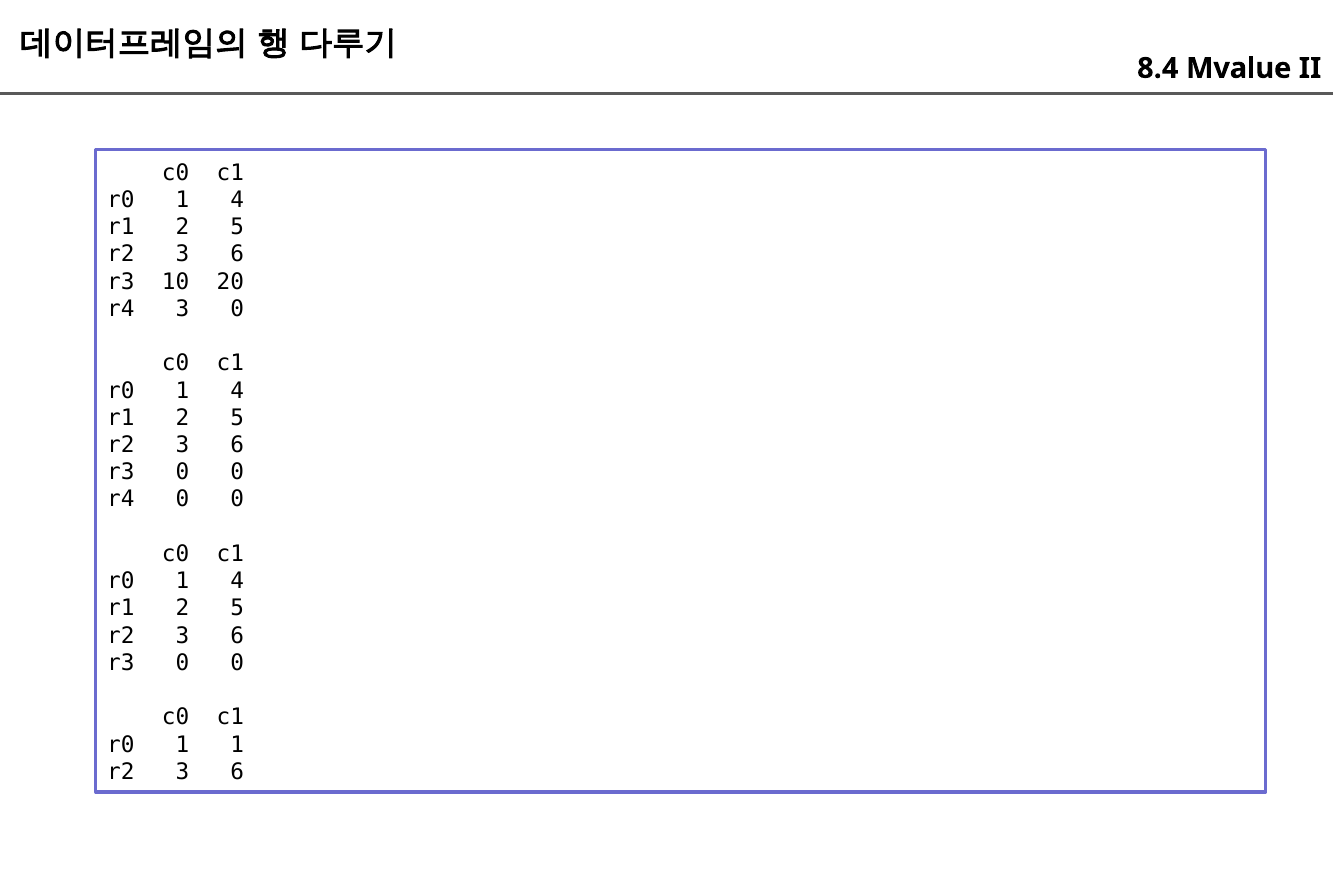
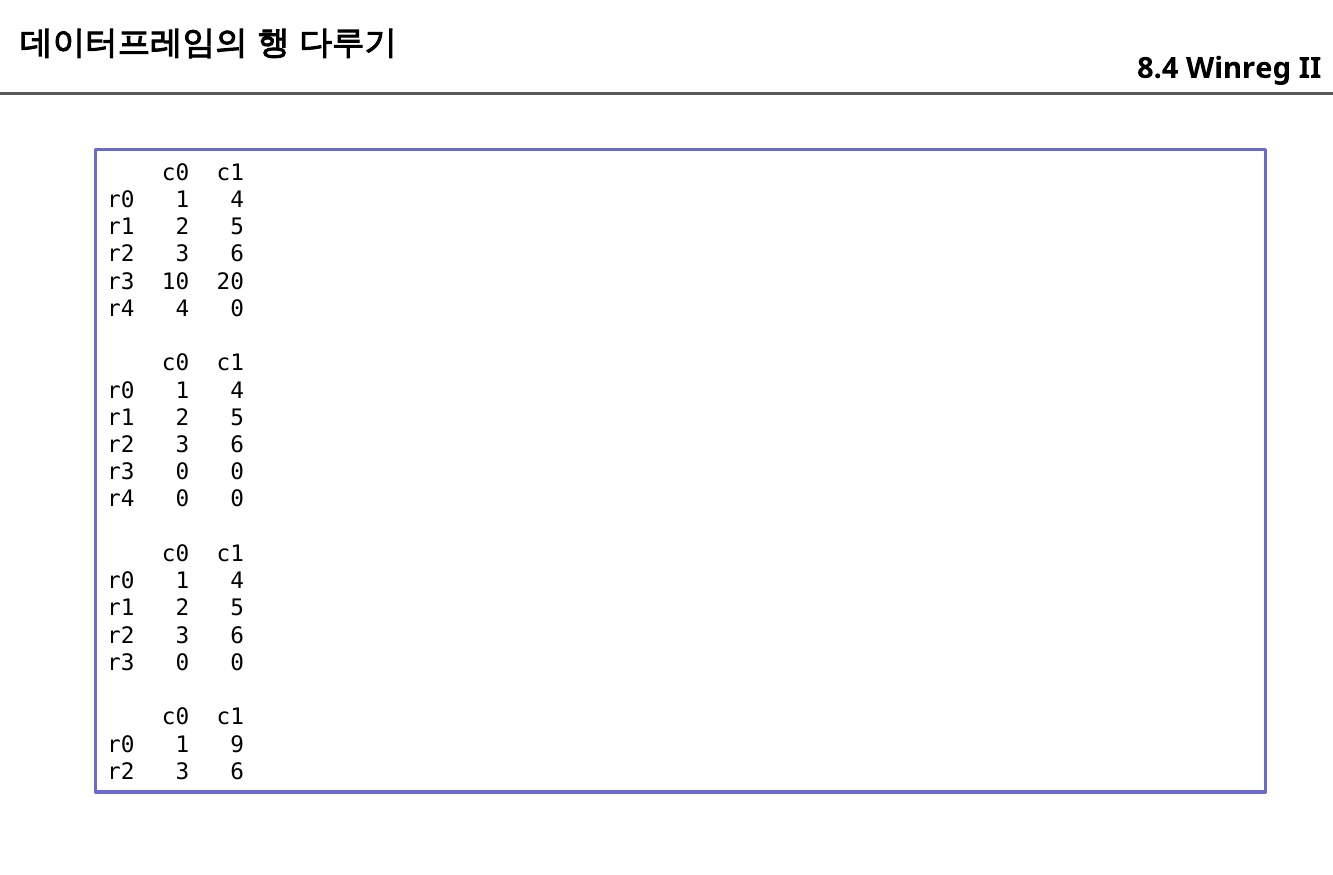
Mvalue: Mvalue -> Winreg
r4 3: 3 -> 4
1 1: 1 -> 9
